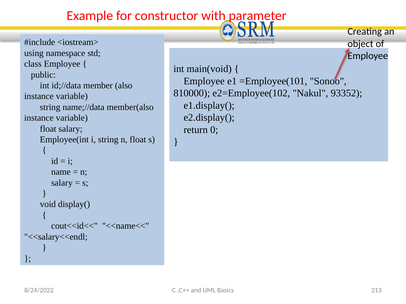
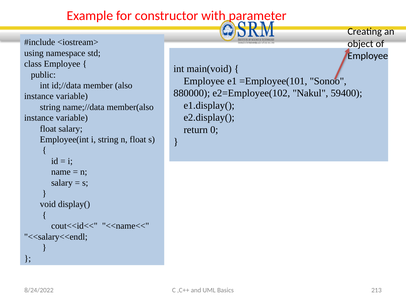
810000: 810000 -> 880000
93352: 93352 -> 59400
